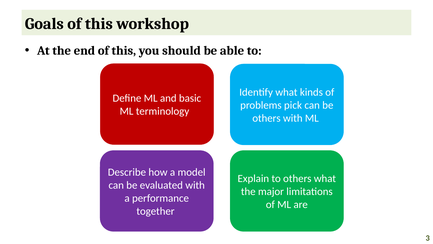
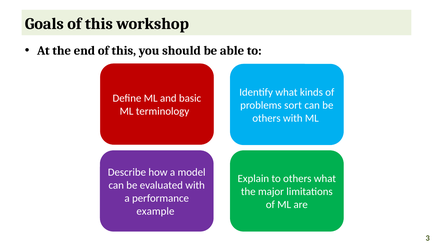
pick: pick -> sort
together: together -> example
